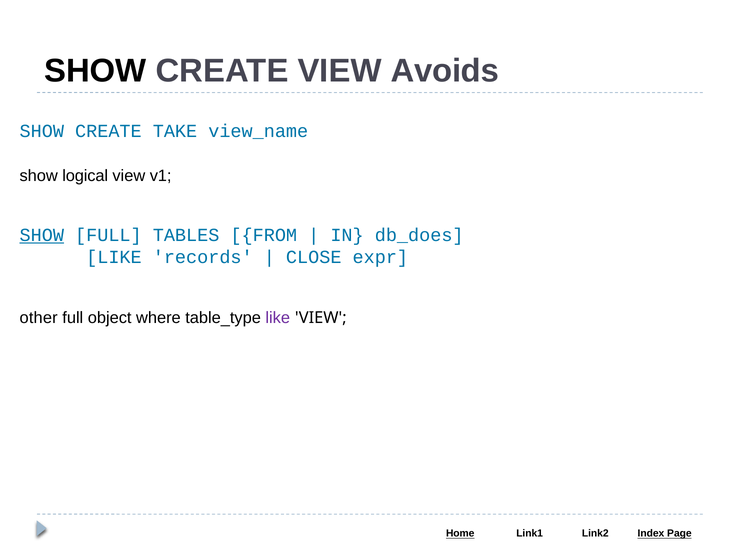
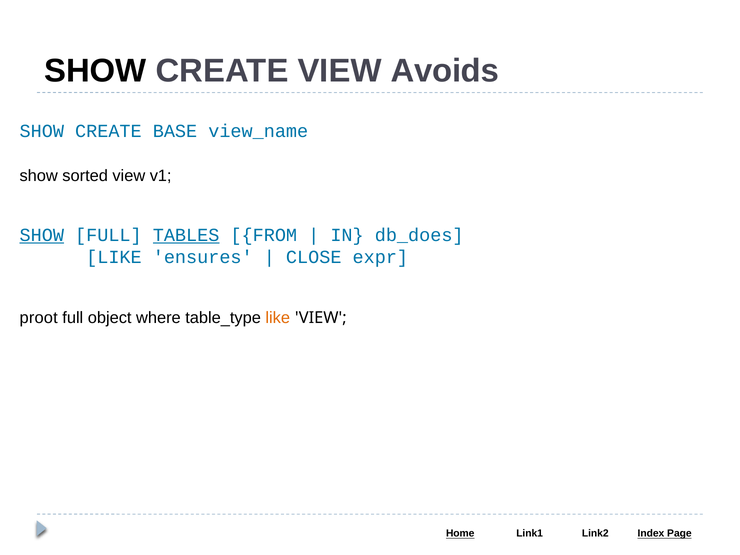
TAKE: TAKE -> BASE
logical: logical -> sorted
TABLES underline: none -> present
records: records -> ensures
other: other -> proot
like at (278, 318) colour: purple -> orange
